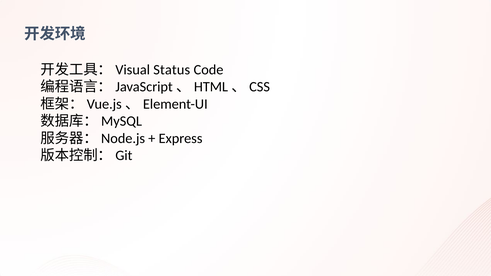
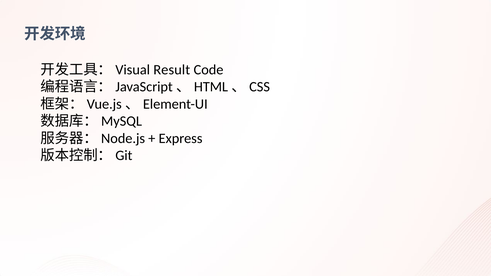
Status: Status -> Result
